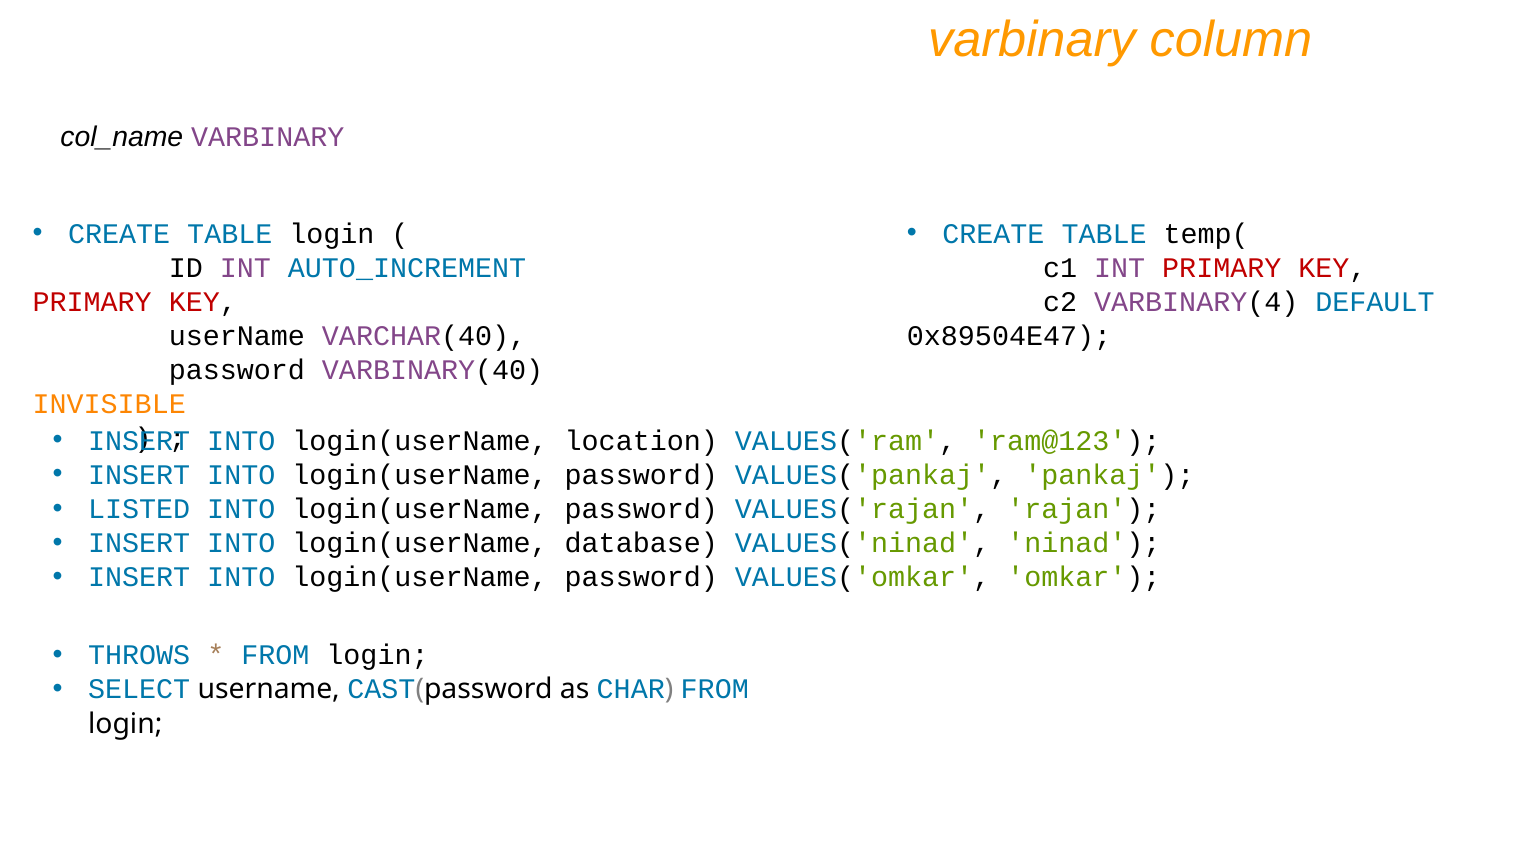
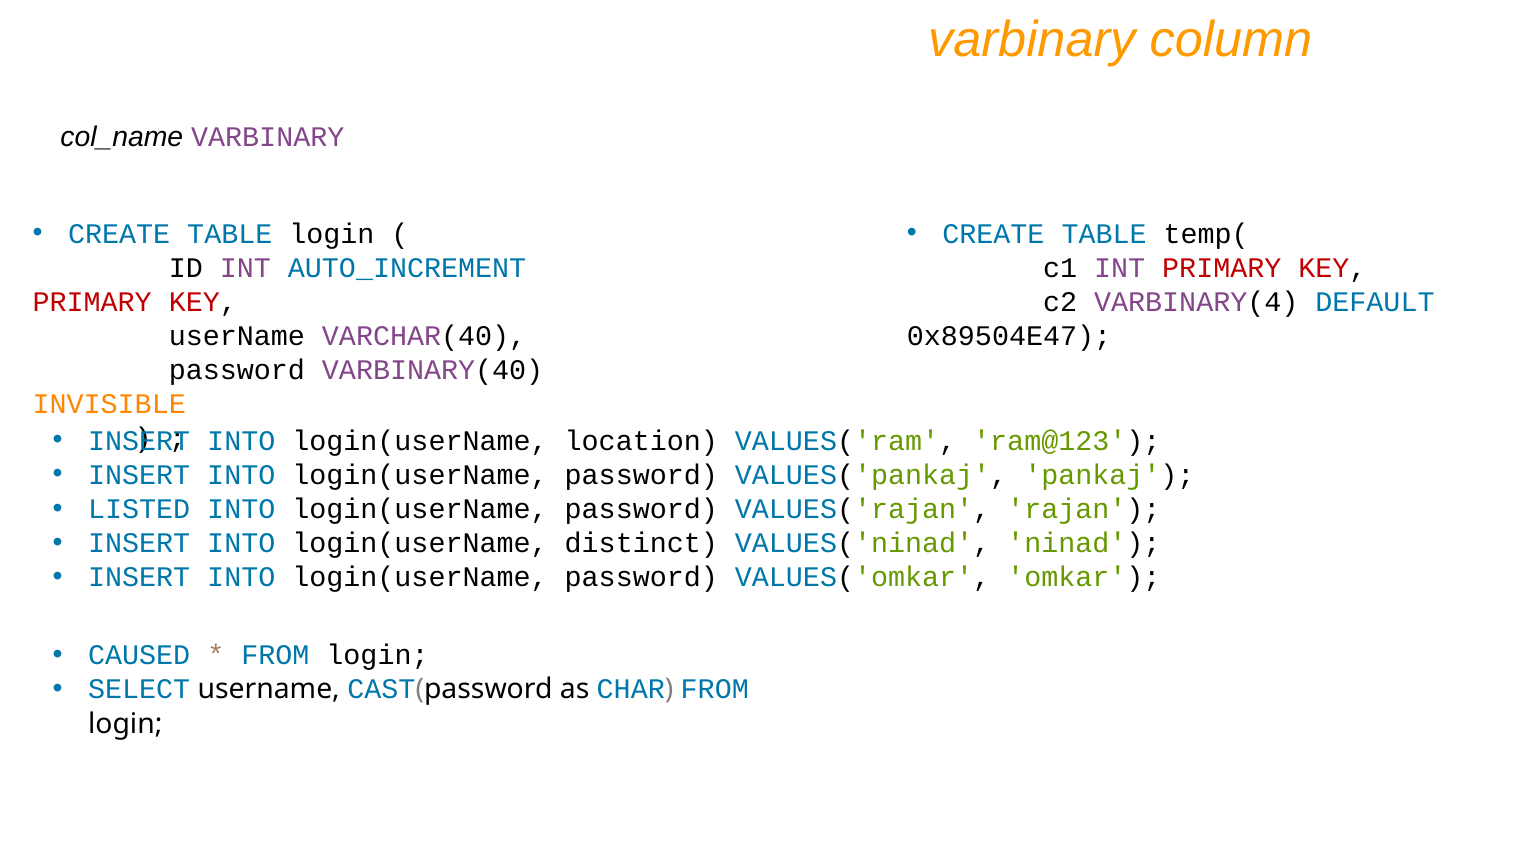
database: database -> distinct
THROWS: THROWS -> CAUSED
